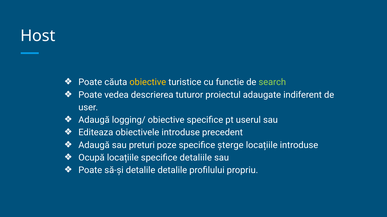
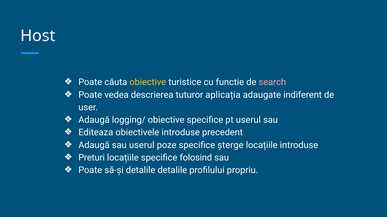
search colour: light green -> pink
proiectul: proiectul -> aplicația
sau preturi: preturi -> userul
Ocupă: Ocupă -> Preturi
detaliile: detaliile -> folosind
